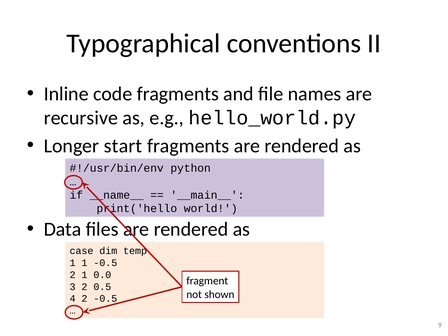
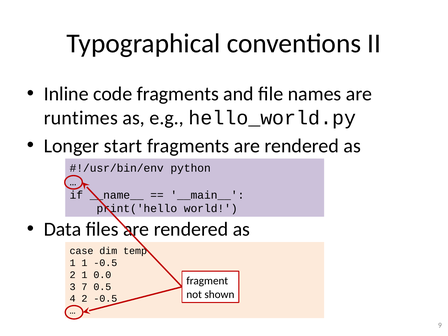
recursive: recursive -> runtimes
3 2: 2 -> 7
